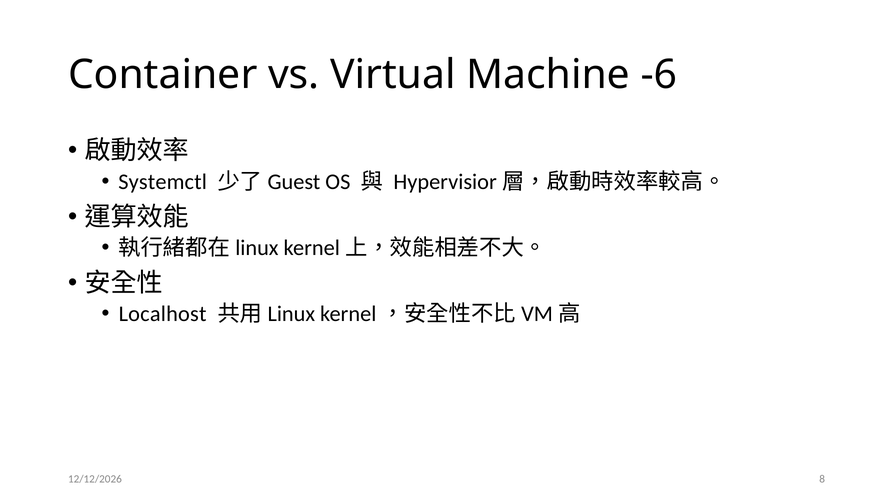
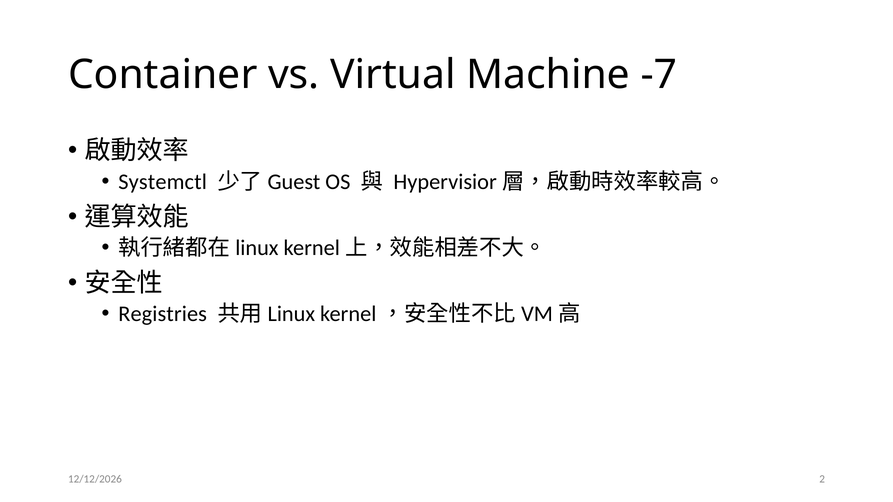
-6: -6 -> -7
Localhost: Localhost -> Registries
8: 8 -> 2
